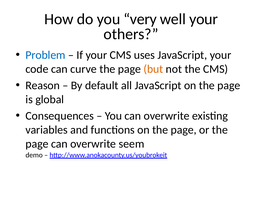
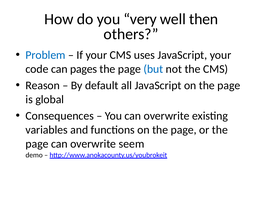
well your: your -> then
curve: curve -> pages
but colour: orange -> blue
